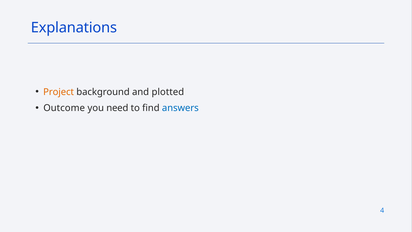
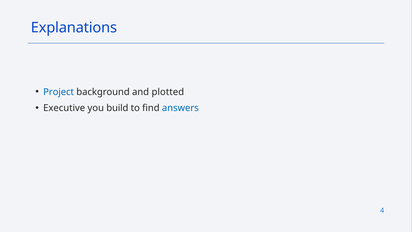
Project colour: orange -> blue
Outcome: Outcome -> Executive
need: need -> build
